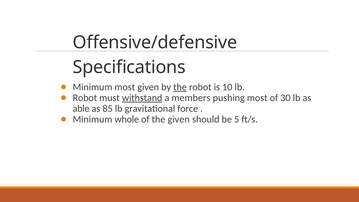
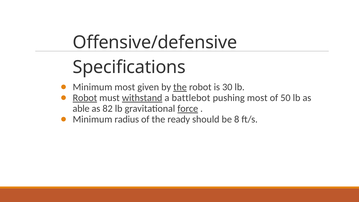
10: 10 -> 30
Robot at (85, 98) underline: none -> present
members: members -> battlebot
30: 30 -> 50
85: 85 -> 82
force underline: none -> present
whole: whole -> radius
the given: given -> ready
5: 5 -> 8
